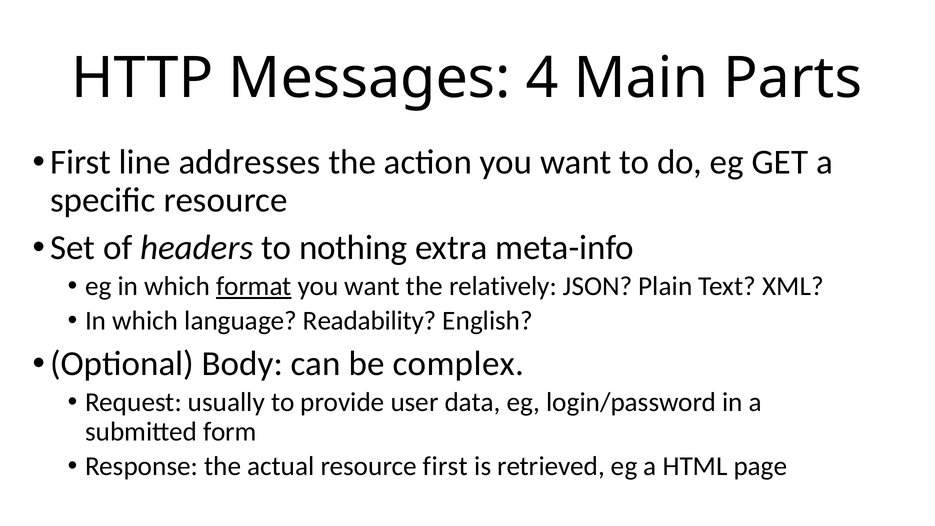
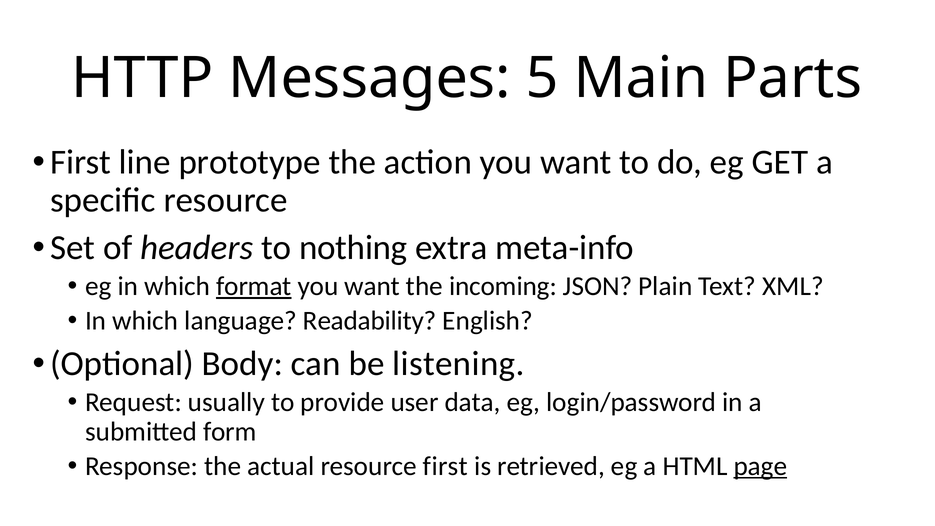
4: 4 -> 5
addresses: addresses -> prototype
relatively: relatively -> incoming
complex: complex -> listening
page underline: none -> present
